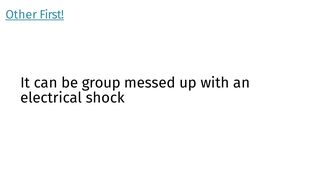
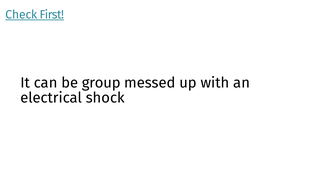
Other: Other -> Check
